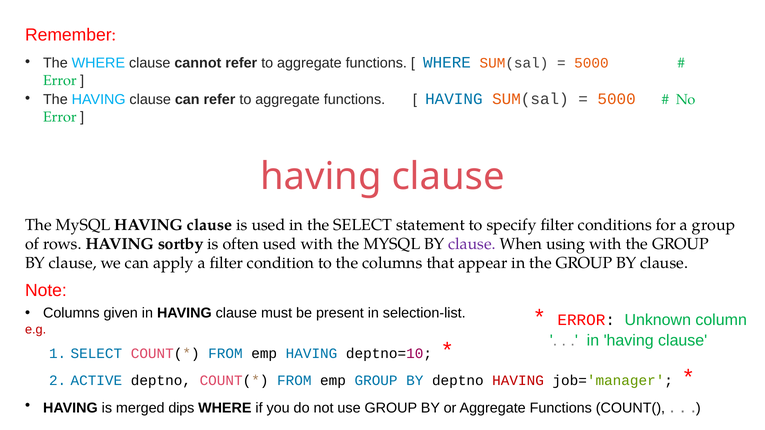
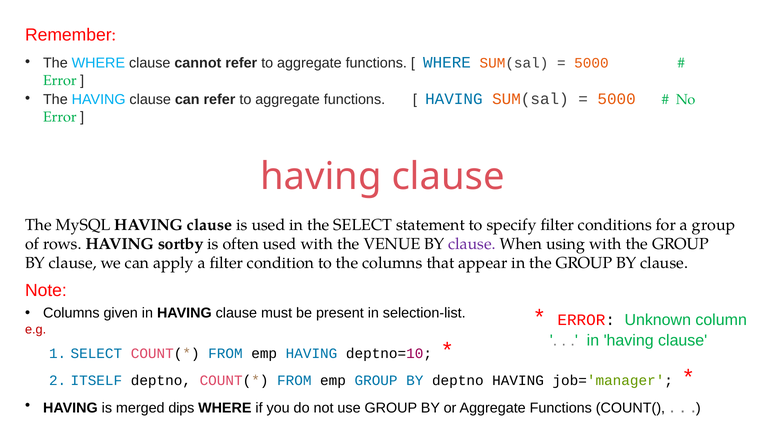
with the MYSQL: MYSQL -> VENUE
ACTIVE: ACTIVE -> ITSELF
HAVING at (518, 381) colour: red -> black
